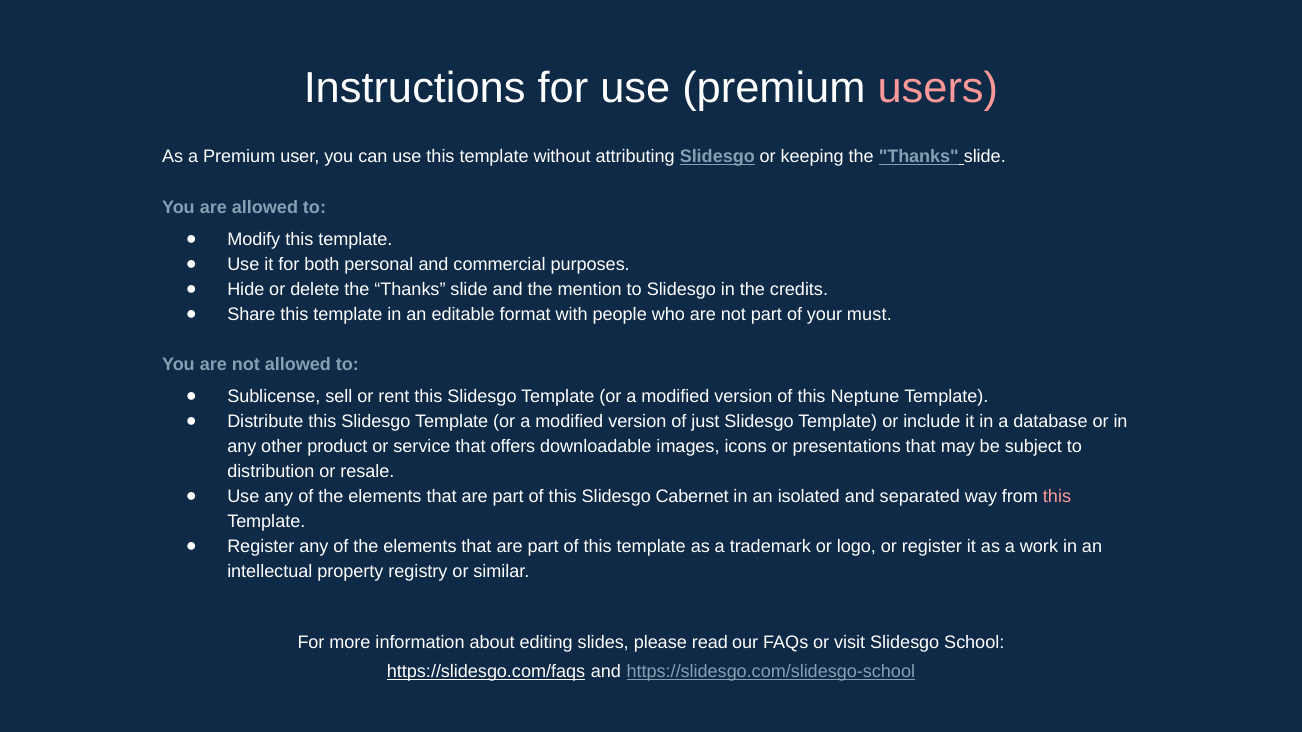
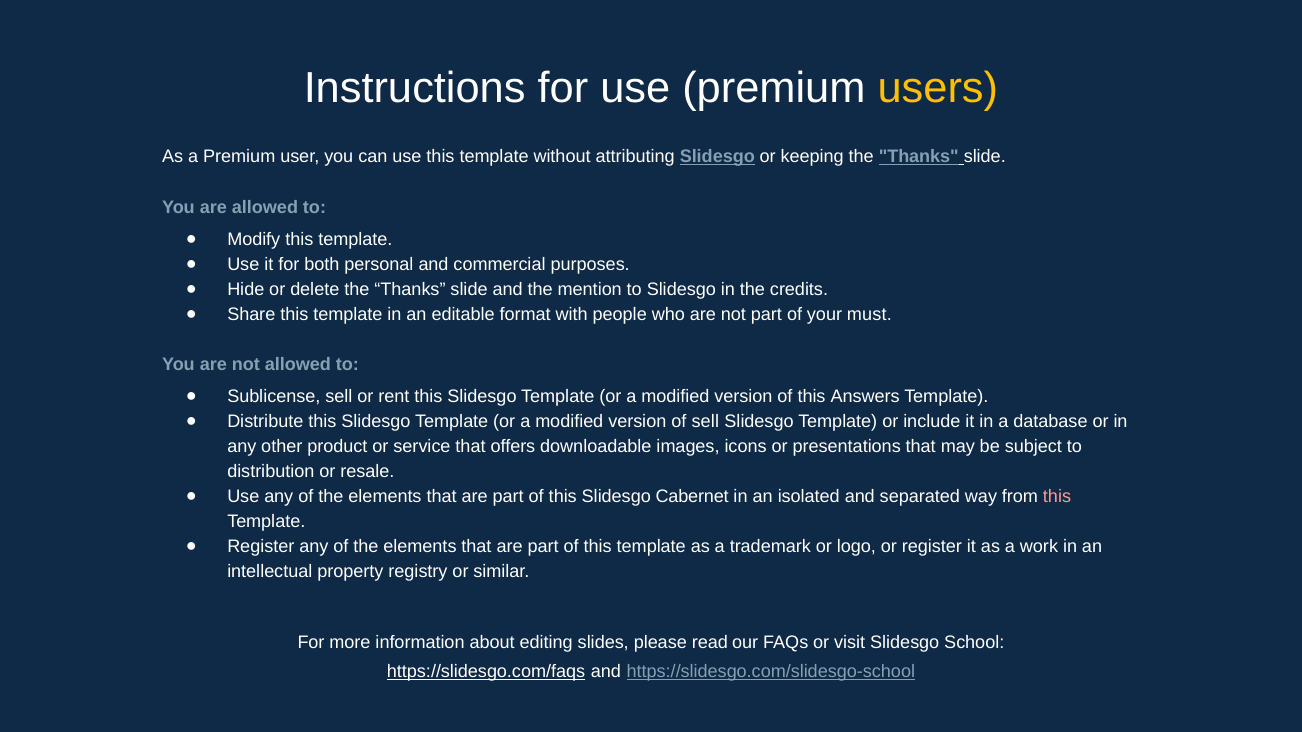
users colour: pink -> yellow
Neptune: Neptune -> Answers
of just: just -> sell
